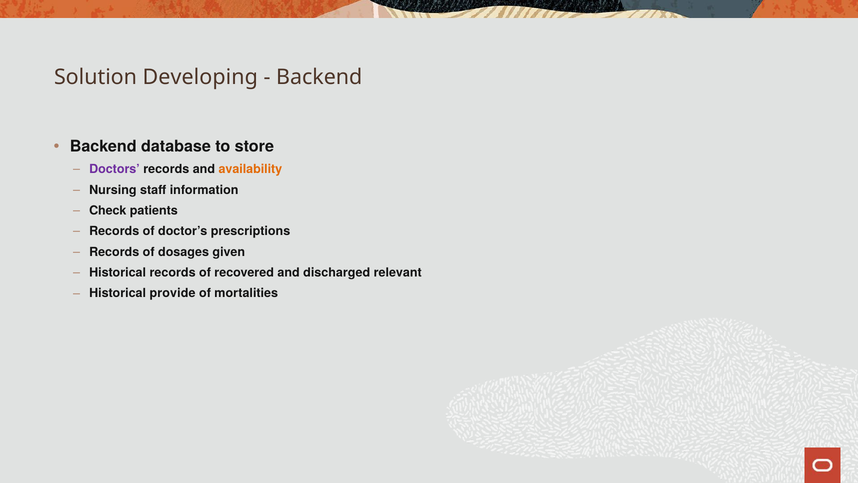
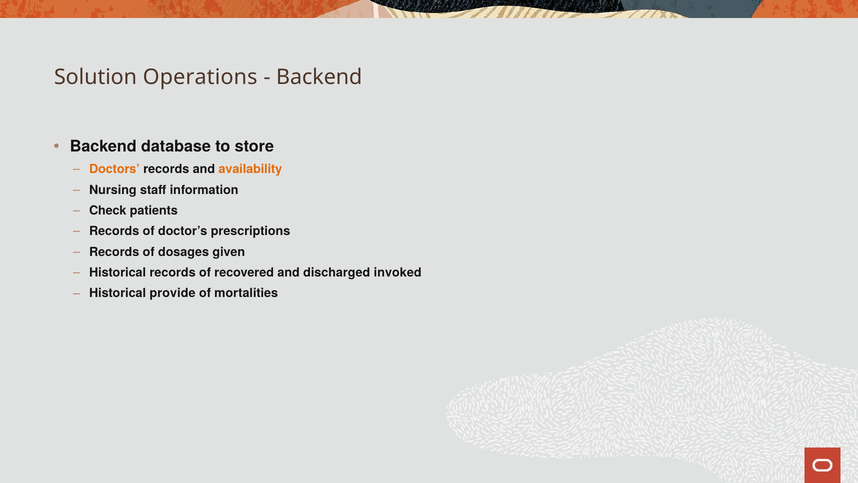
Developing: Developing -> Operations
Doctors colour: purple -> orange
relevant: relevant -> invoked
